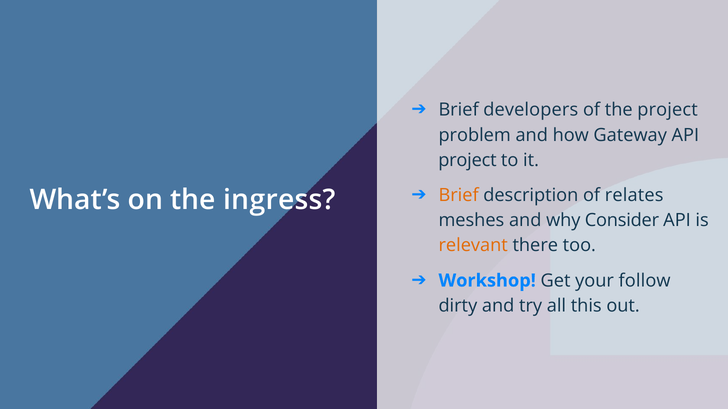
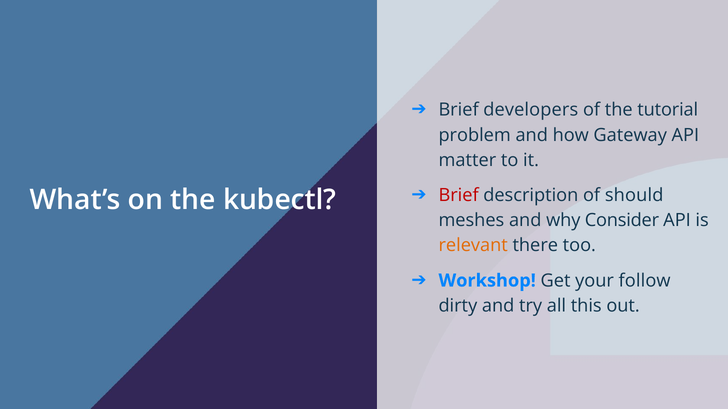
the project: project -> tutorial
project at (467, 160): project -> matter
Brief at (459, 196) colour: orange -> red
relates: relates -> should
ingress: ingress -> kubectl
